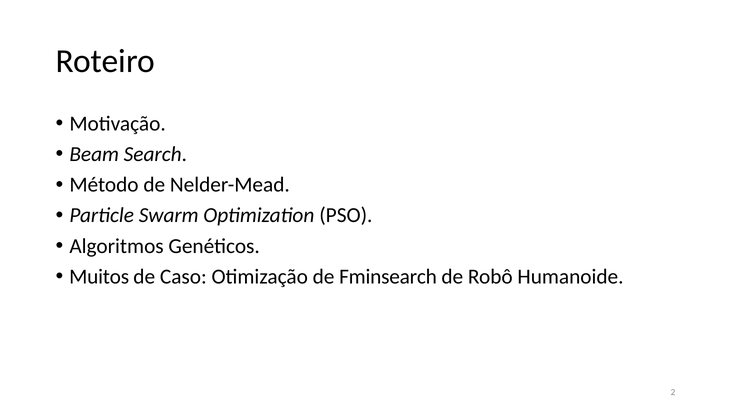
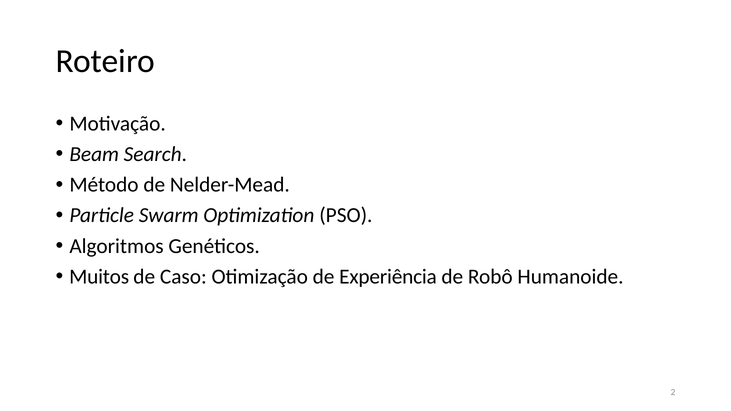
Fminsearch: Fminsearch -> Experiência
